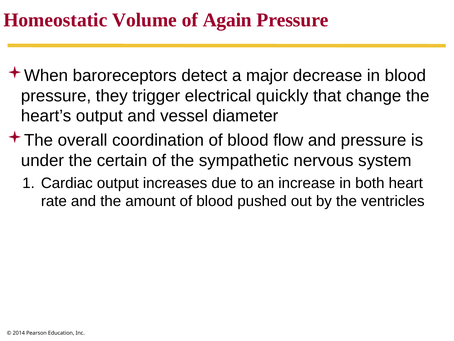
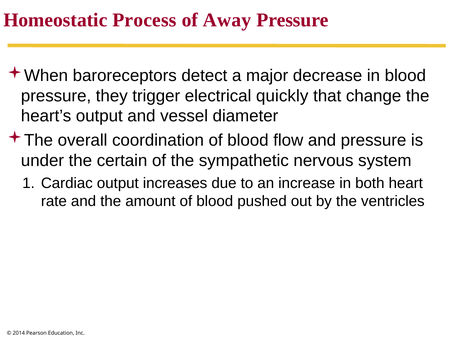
Volume: Volume -> Process
Again: Again -> Away
